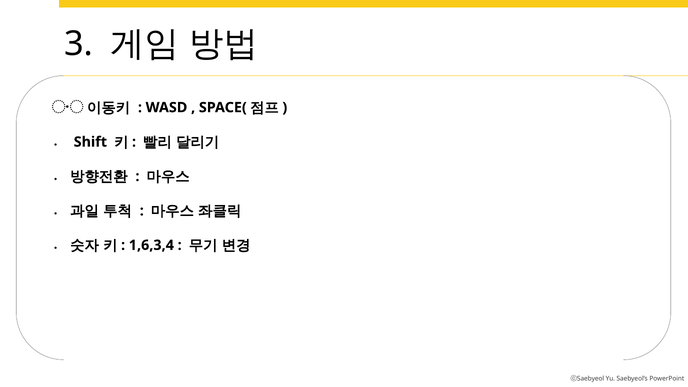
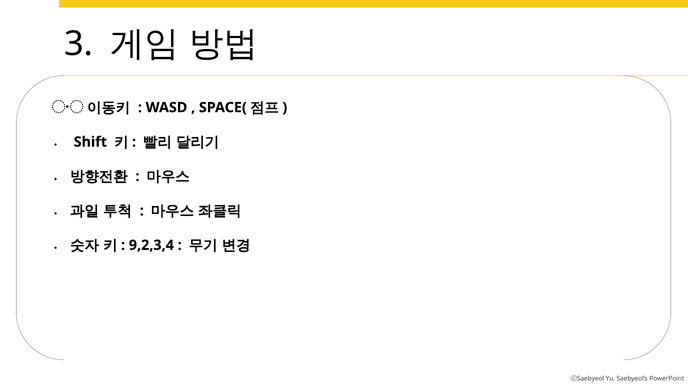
1,6,3,4: 1,6,3,4 -> 9,2,3,4
